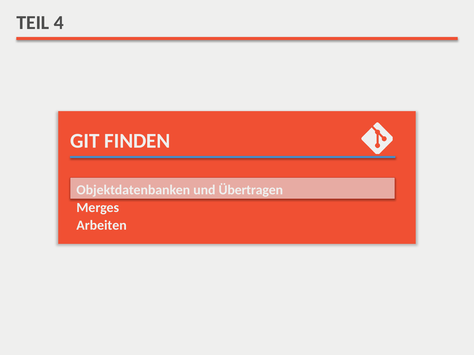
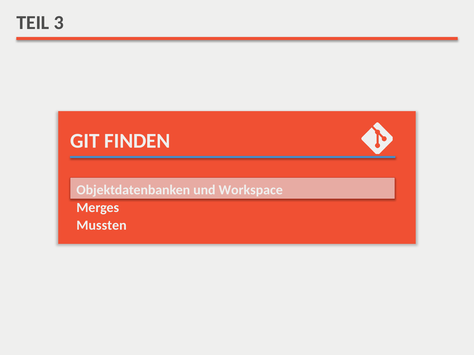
4: 4 -> 3
Übertragen: Übertragen -> Workspace
Arbeiten: Arbeiten -> Mussten
